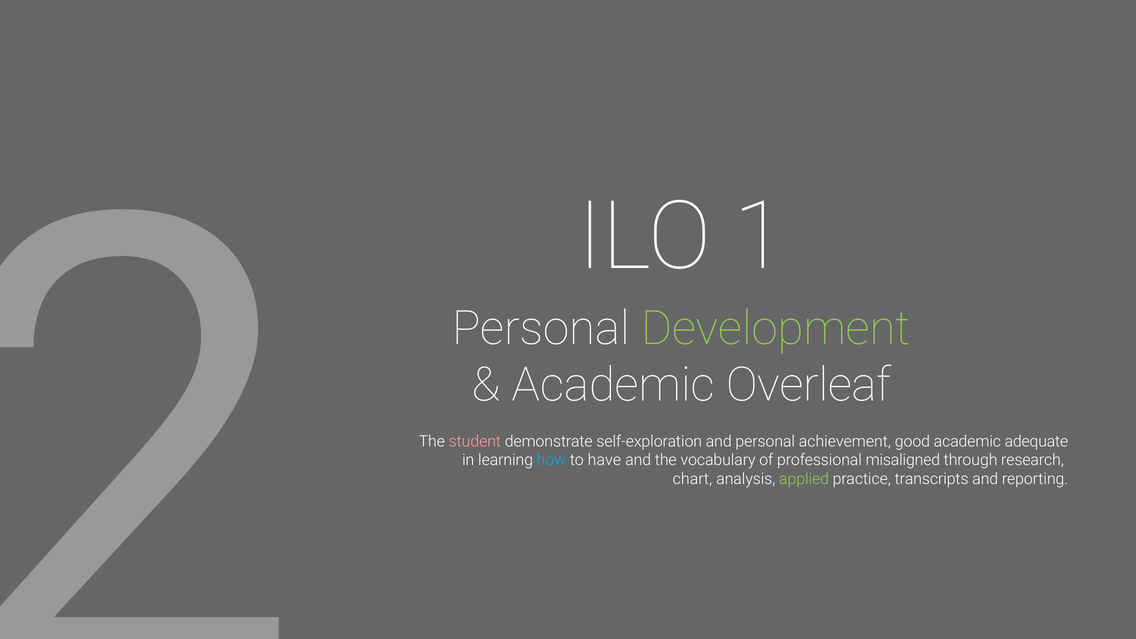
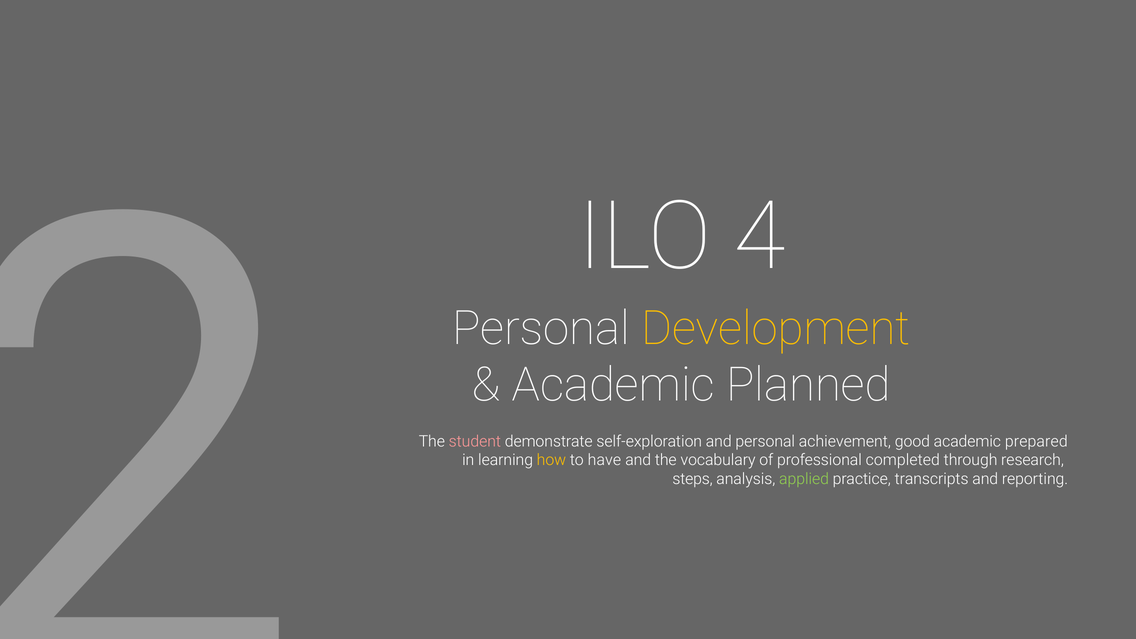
1: 1 -> 4
Development colour: light green -> yellow
Overleaf: Overleaf -> Planned
adequate: adequate -> prepared
how colour: light blue -> yellow
misaligned: misaligned -> completed
chart: chart -> steps
